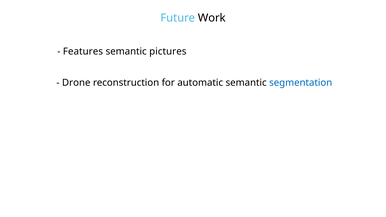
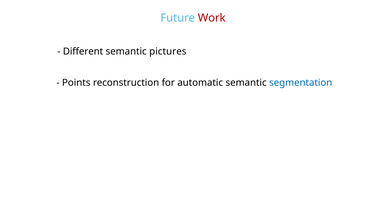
Work colour: black -> red
Features: Features -> Different
Drone: Drone -> Points
